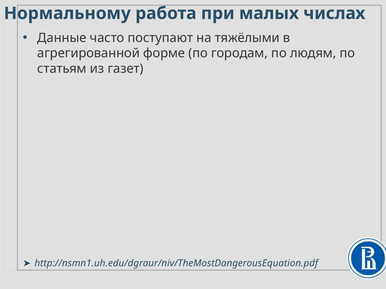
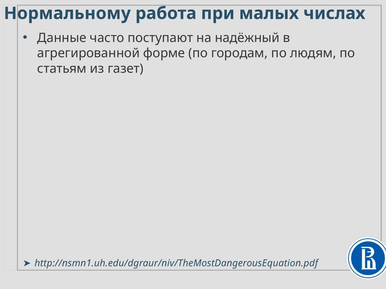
тяжёлыми: тяжёлыми -> надёжный
